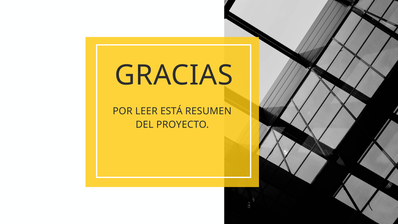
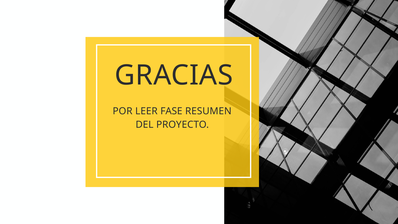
ESTÁ: ESTÁ -> FASE
